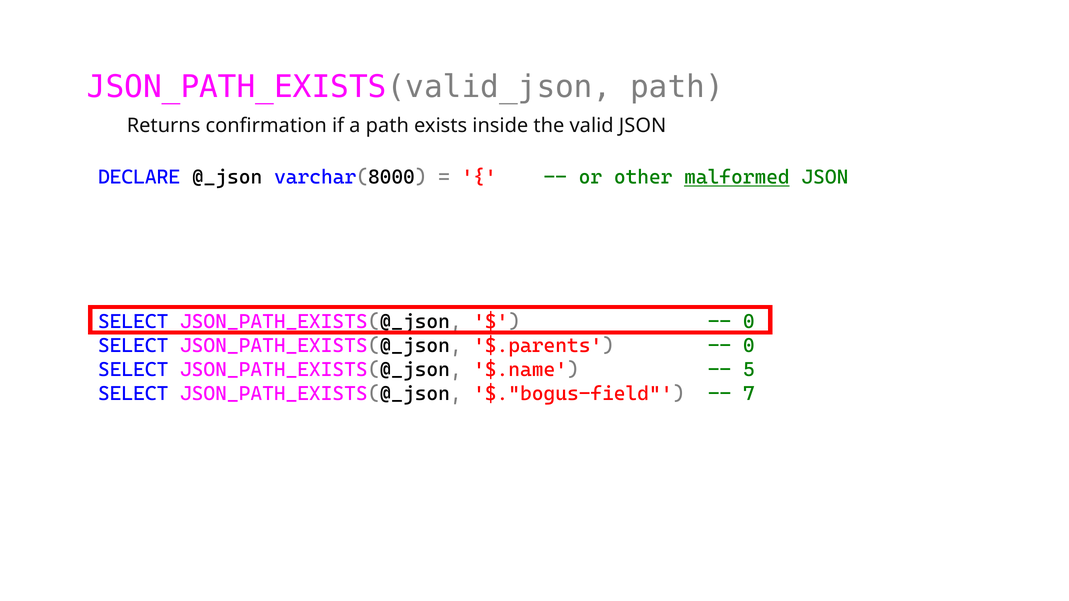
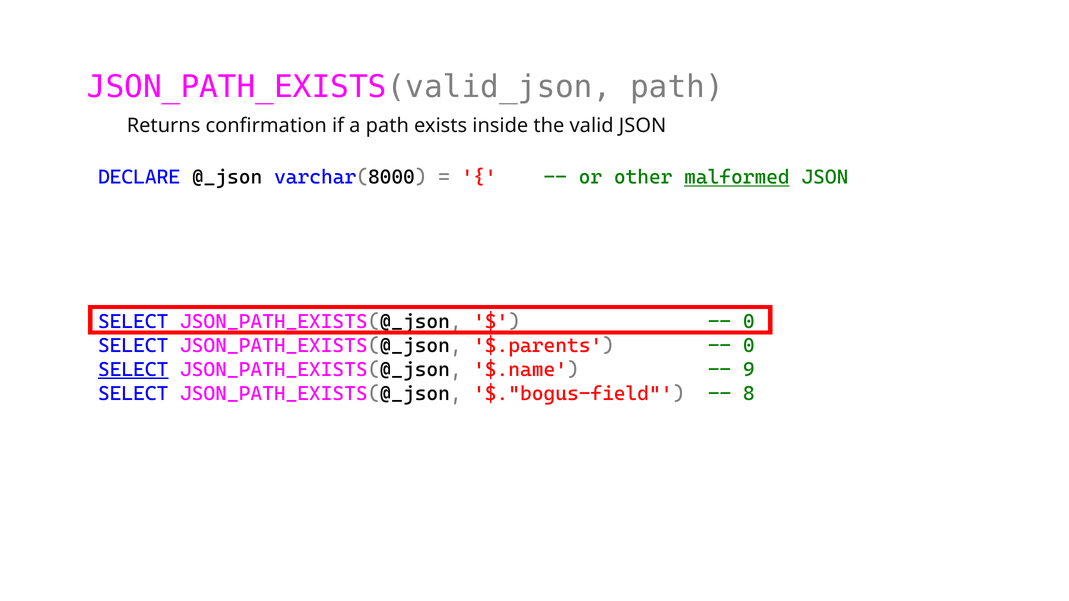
SELECT at (133, 370) underline: none -> present
5: 5 -> 9
7: 7 -> 8
